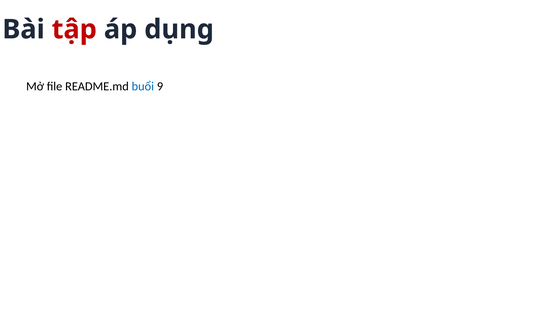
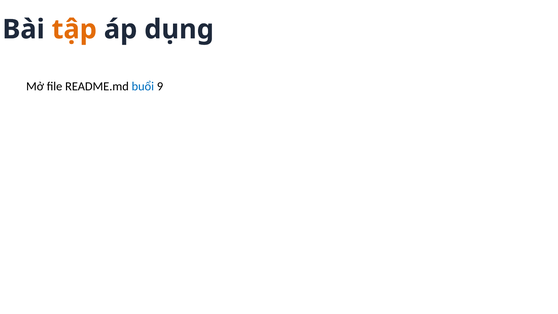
tập colour: red -> orange
